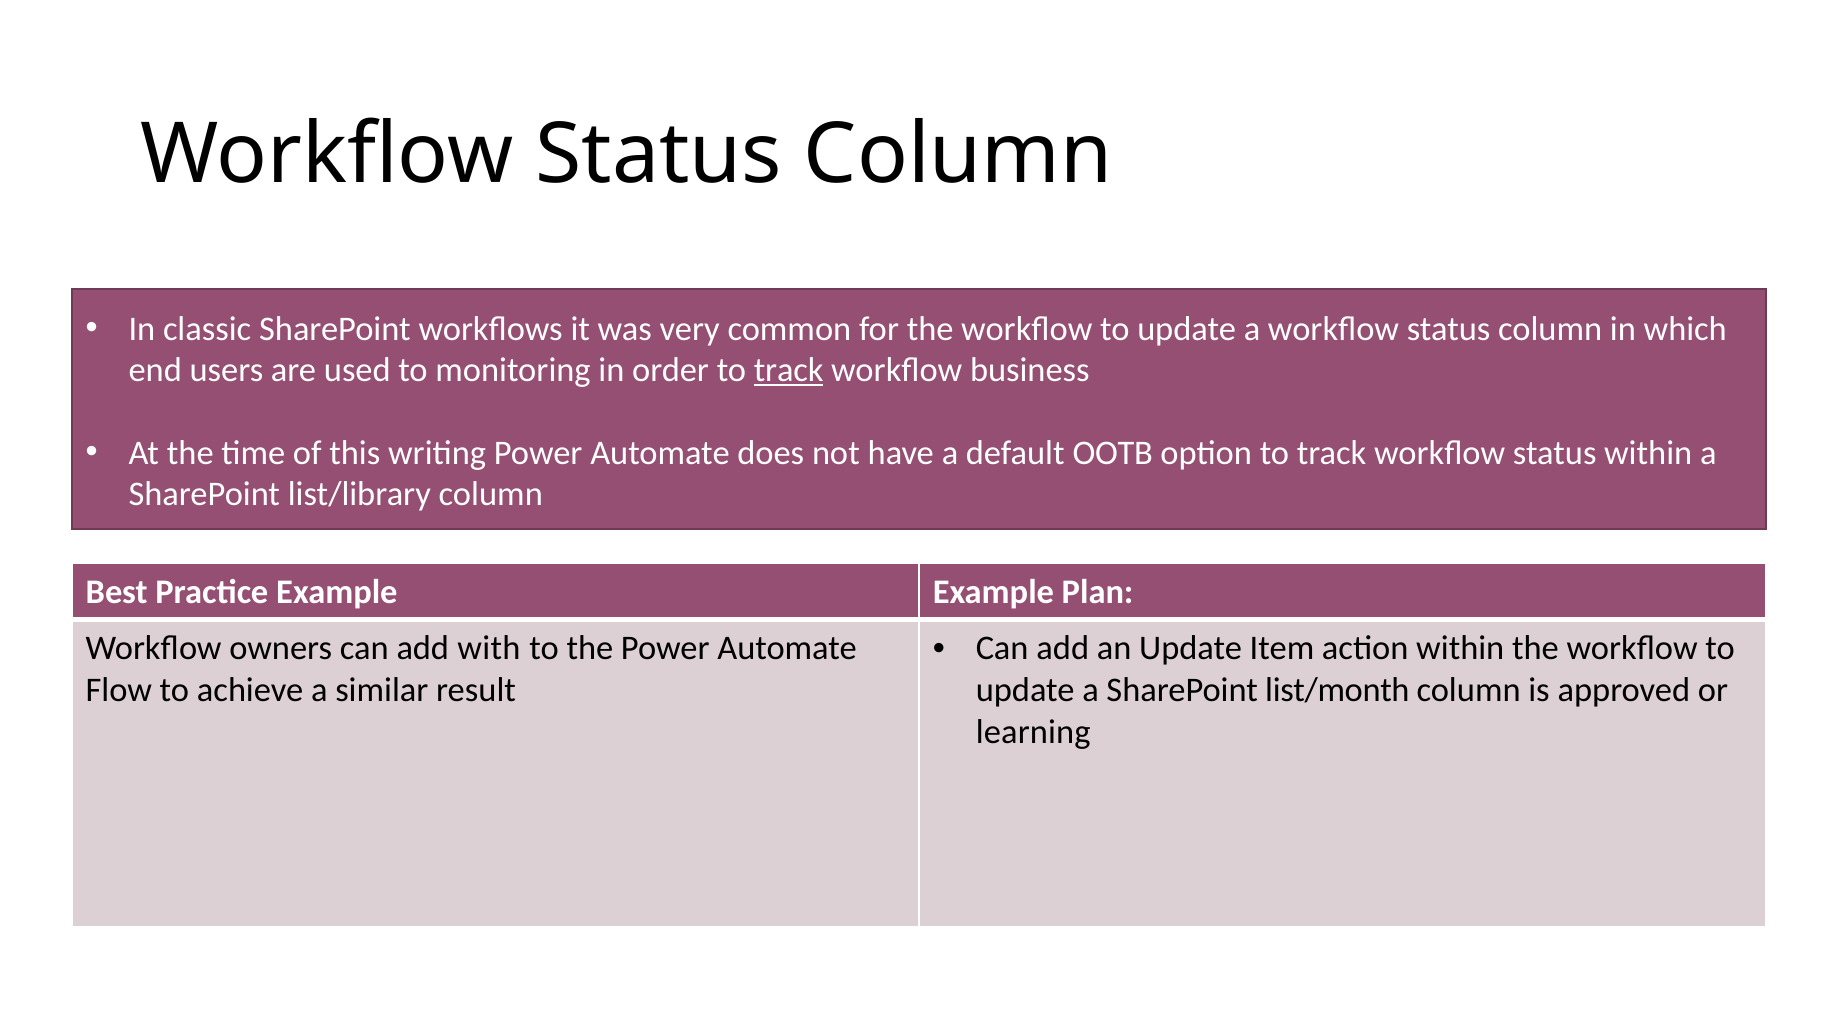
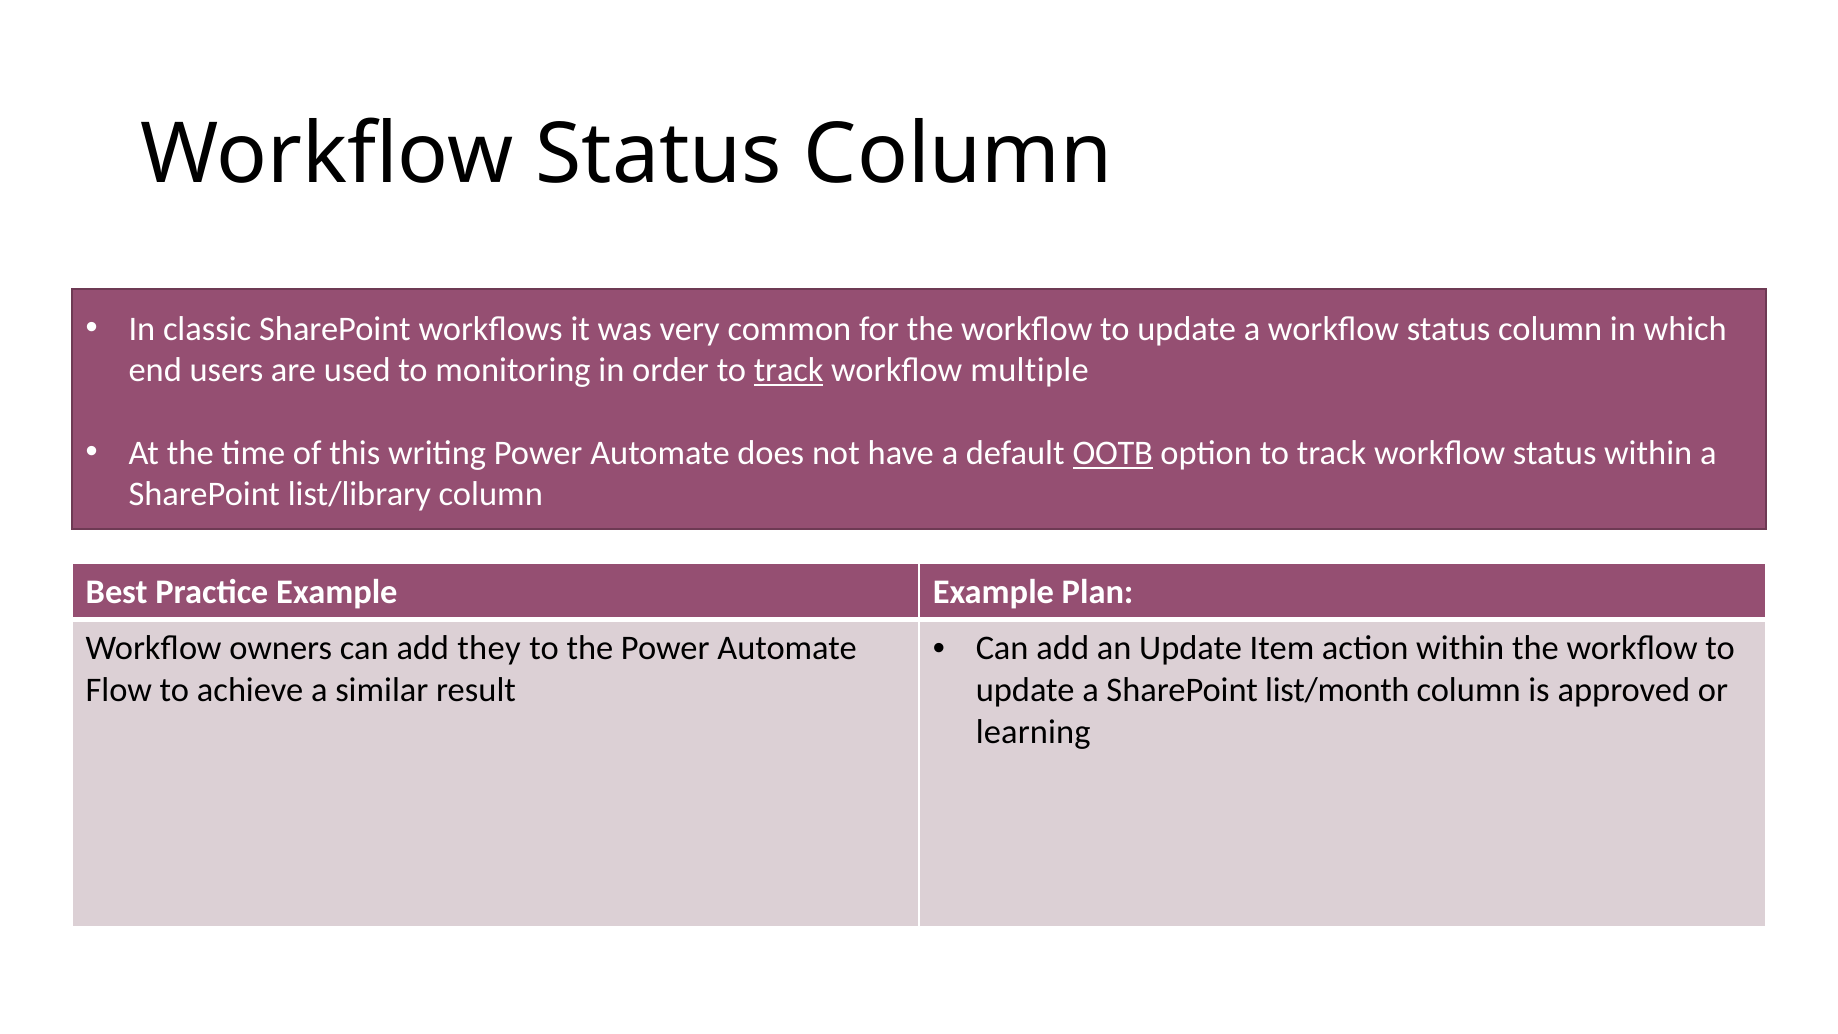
business: business -> multiple
OOTB underline: none -> present
with: with -> they
